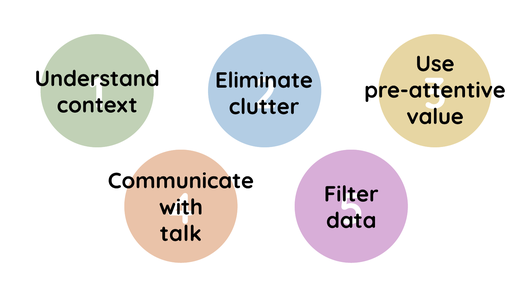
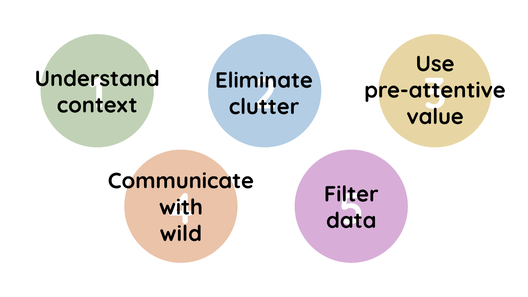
talk: talk -> wild
